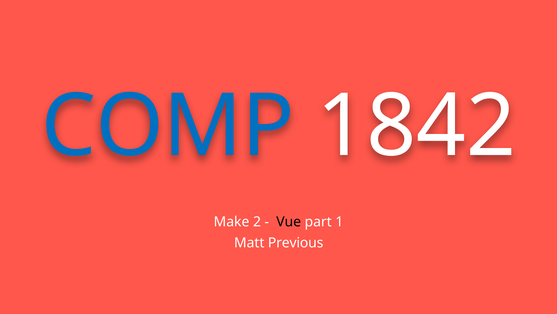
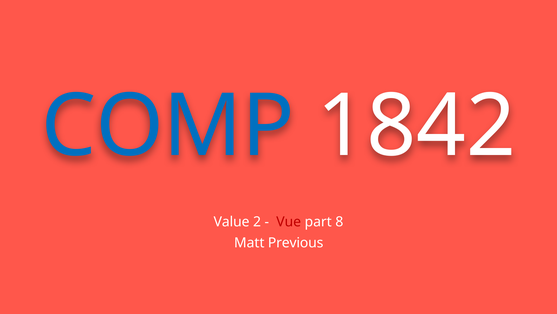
Make: Make -> Value
Vue colour: black -> red
1: 1 -> 8
